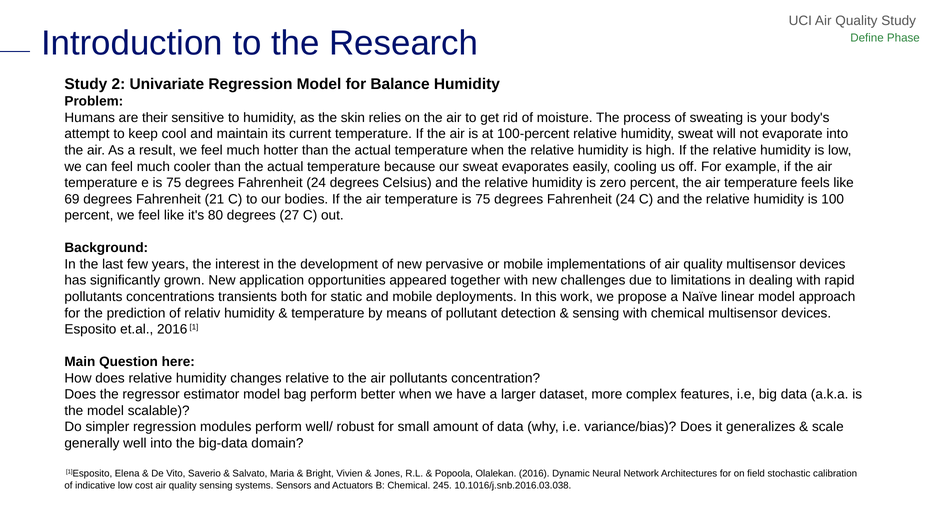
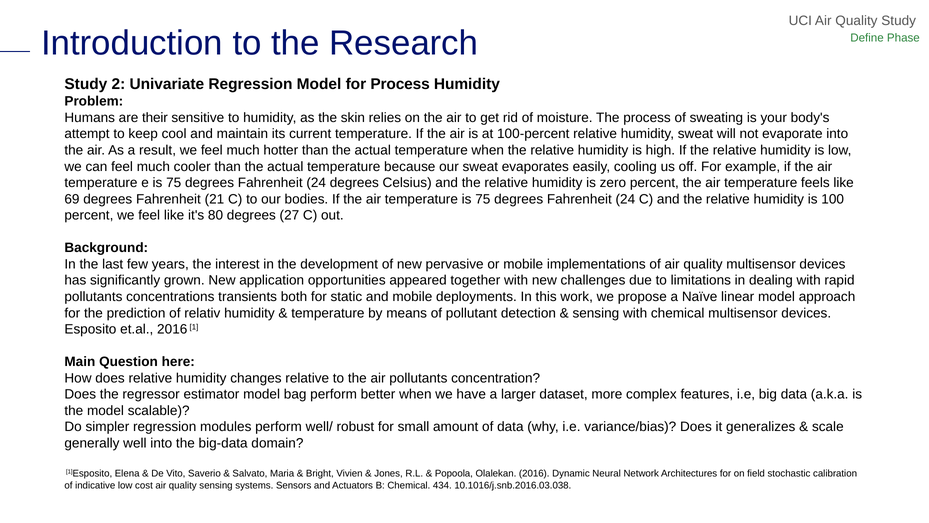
for Balance: Balance -> Process
245: 245 -> 434
